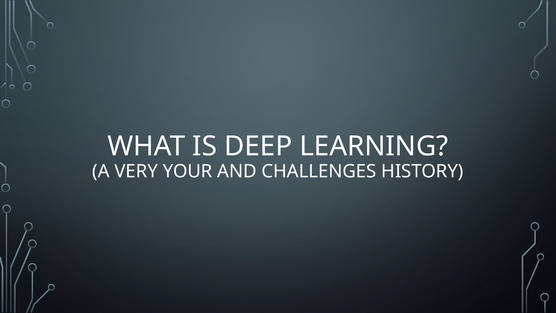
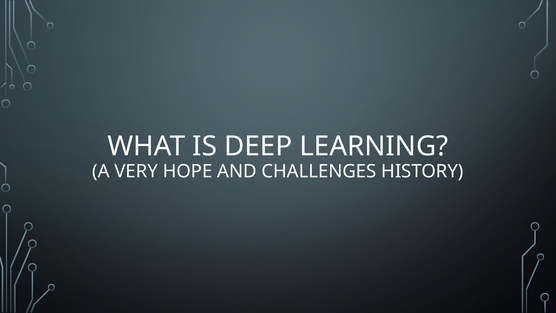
YOUR: YOUR -> HOPE
